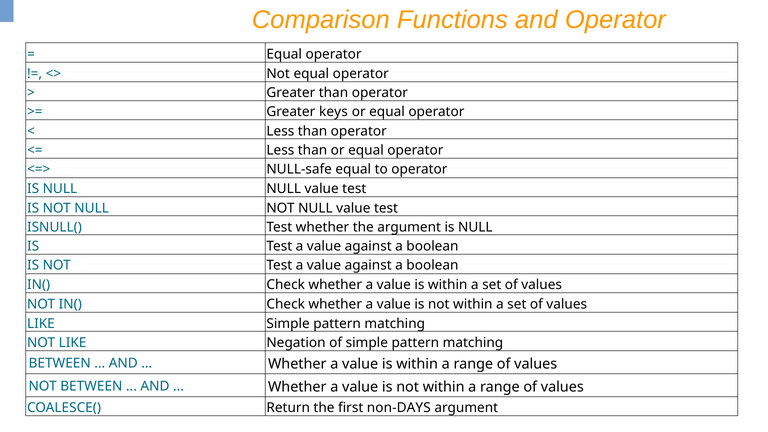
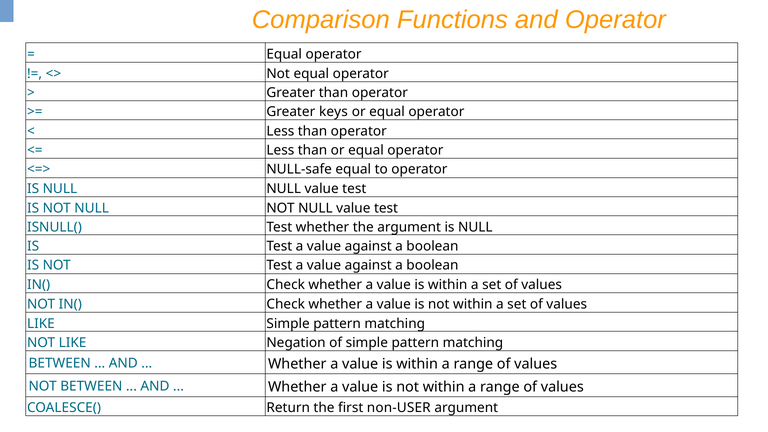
non-DAYS: non-DAYS -> non-USER
